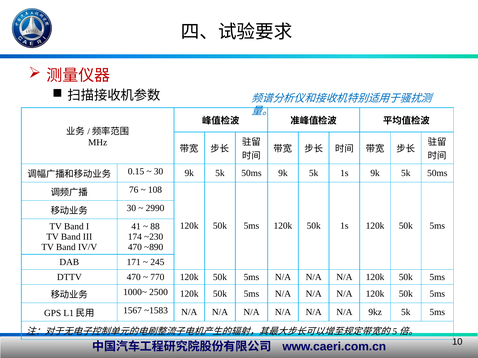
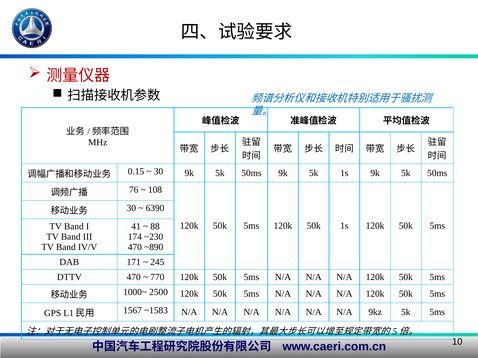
2990: 2990 -> 6390
